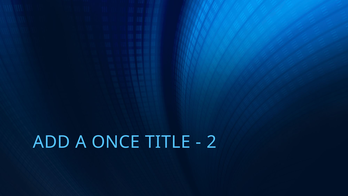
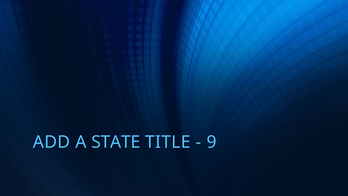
ONCE: ONCE -> STATE
2: 2 -> 9
